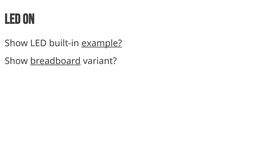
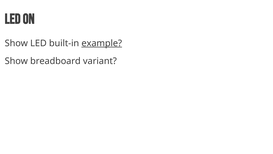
breadboard underline: present -> none
